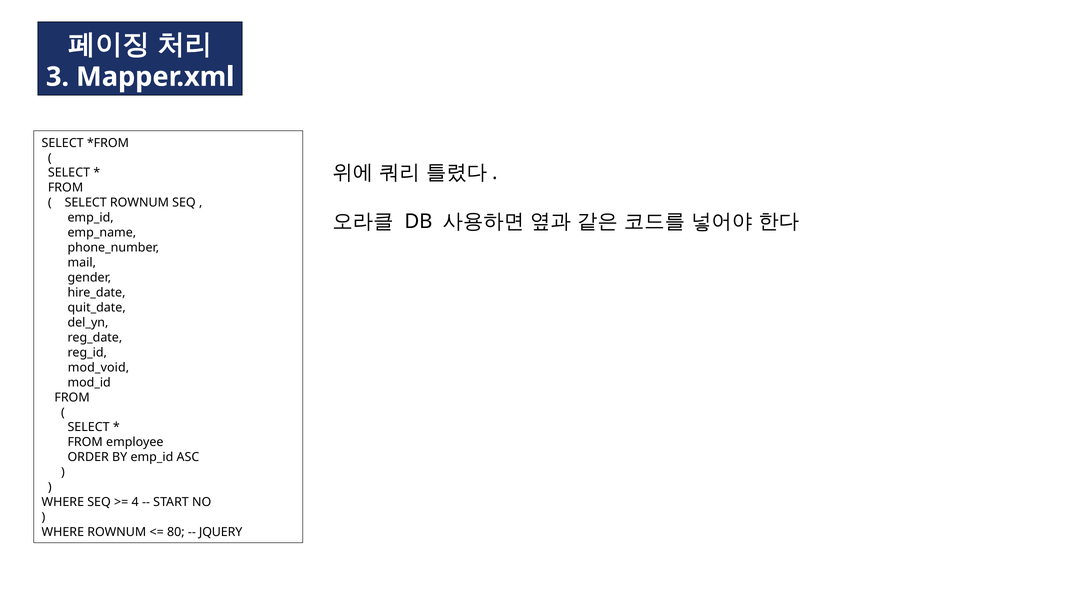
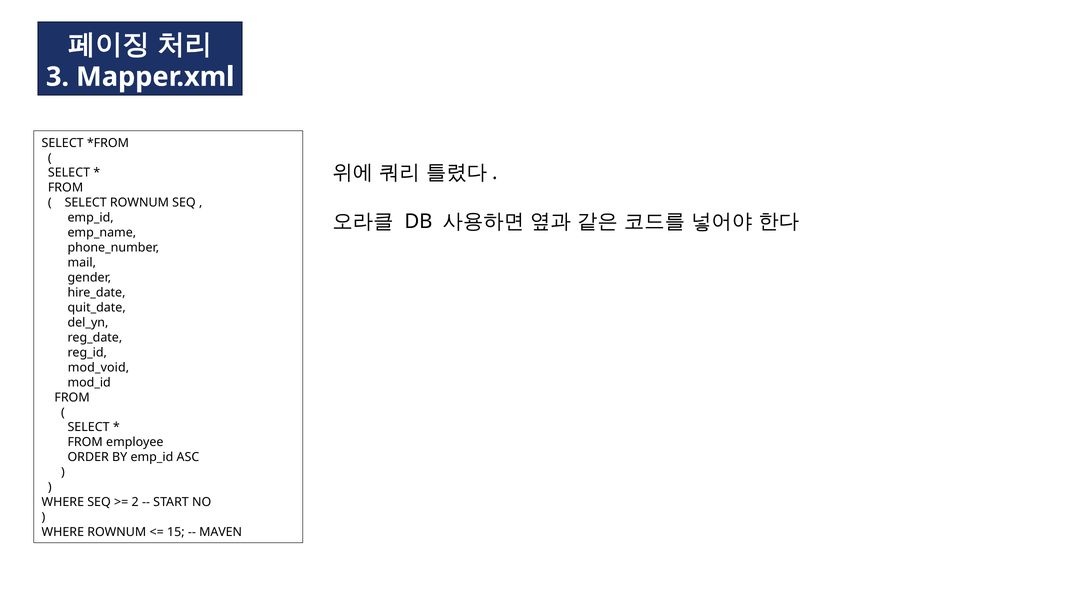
4: 4 -> 2
80: 80 -> 15
JQUERY: JQUERY -> MAVEN
